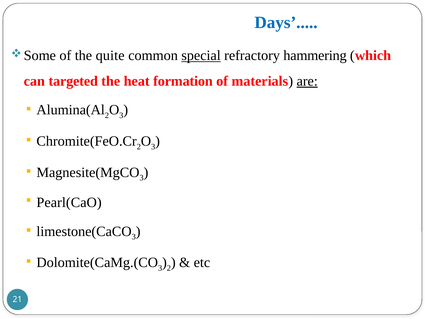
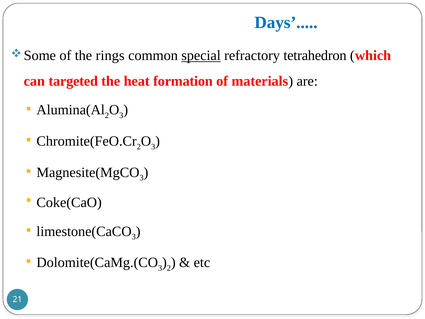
quite: quite -> rings
hammering: hammering -> tetrahedron
are underline: present -> none
Pearl(CaO: Pearl(CaO -> Coke(CaO
